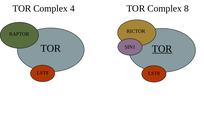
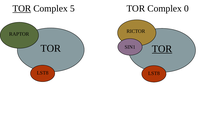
TOR at (22, 9) underline: none -> present
4: 4 -> 5
8: 8 -> 0
